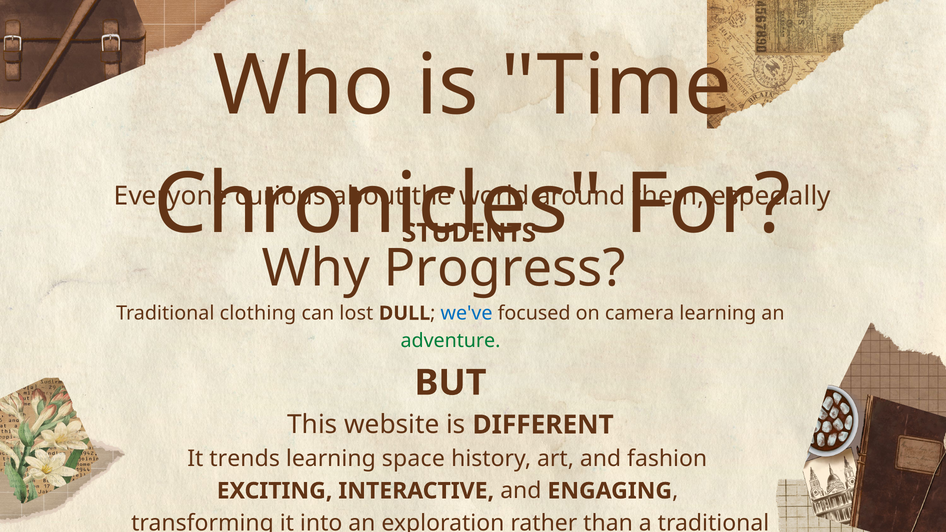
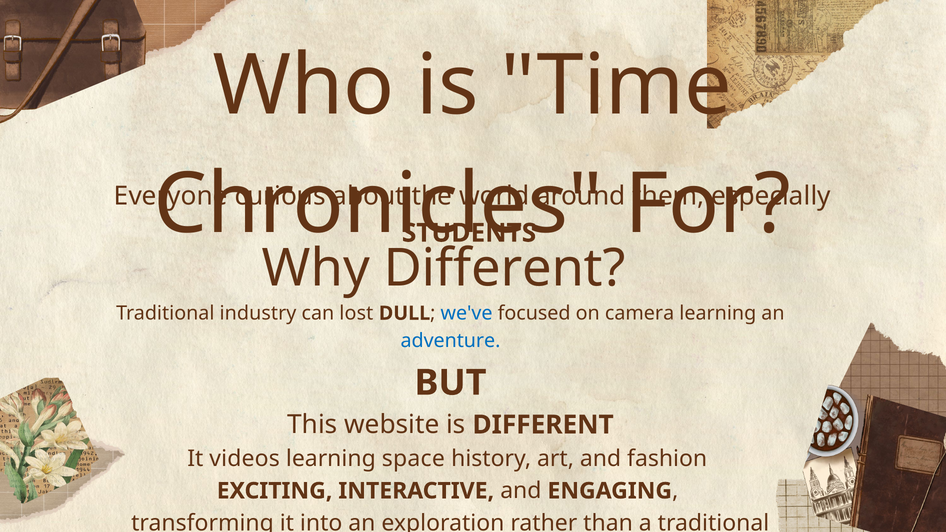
Why Progress: Progress -> Different
clothing: clothing -> industry
adventure colour: green -> blue
trends: trends -> videos
